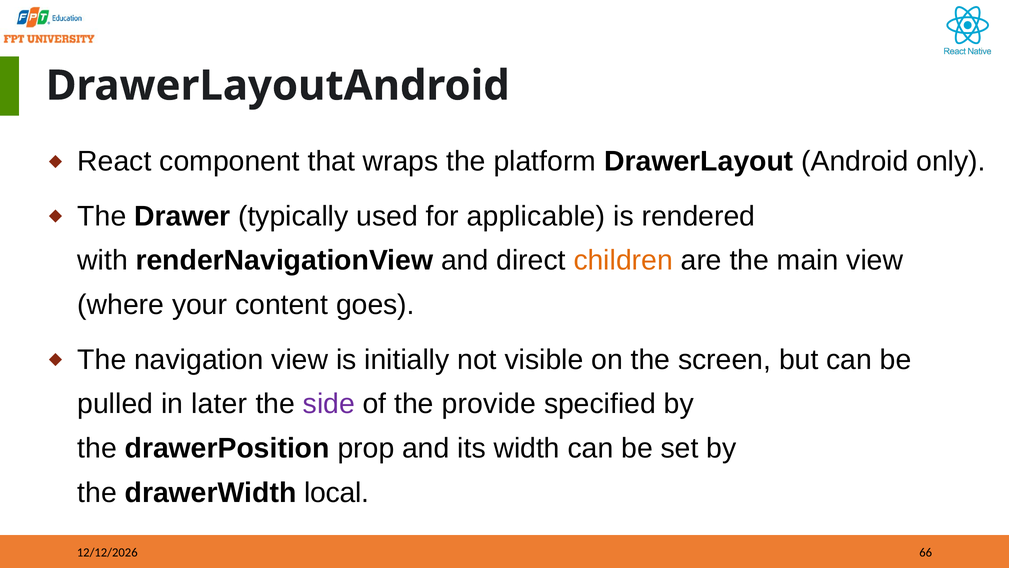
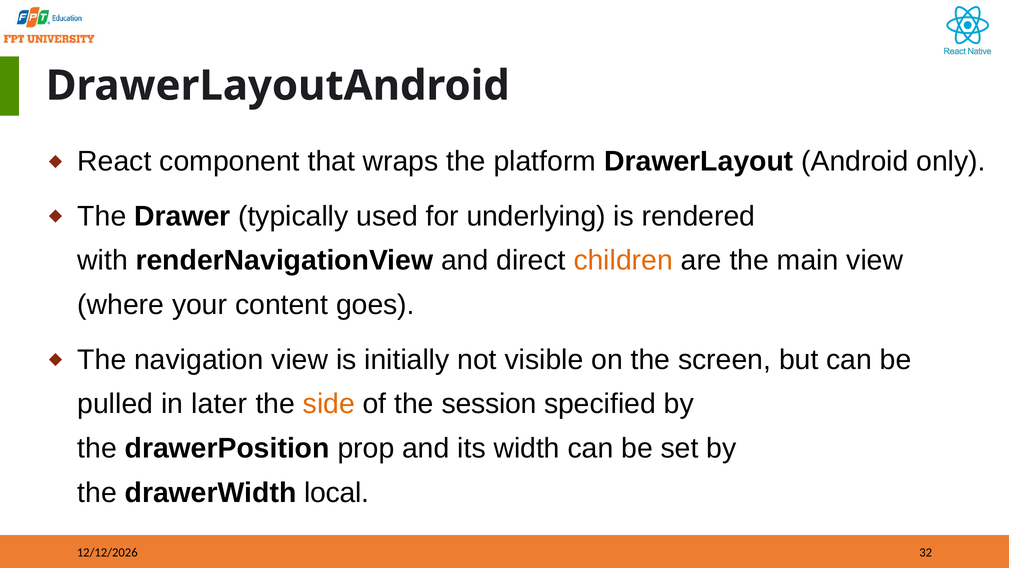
applicable: applicable -> underlying
side colour: purple -> orange
provide: provide -> session
66: 66 -> 32
